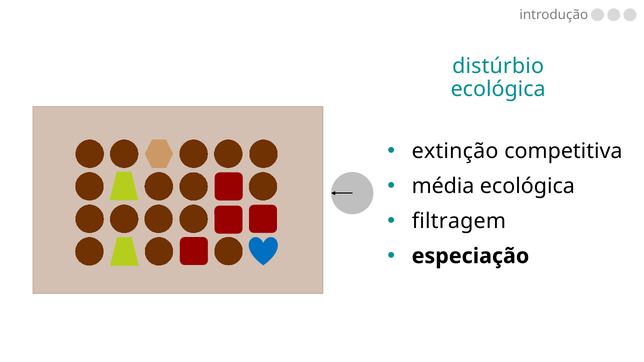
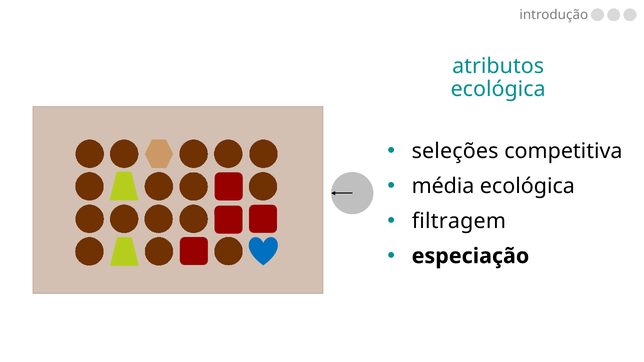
distúrbio: distúrbio -> atributos
extinção: extinção -> seleções
